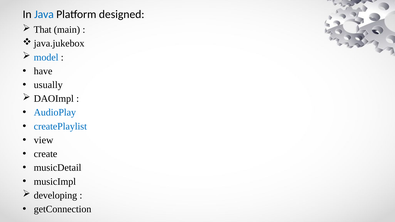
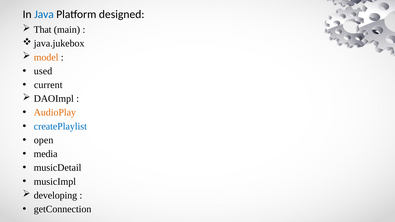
model colour: blue -> orange
have: have -> used
usually: usually -> current
AudioPlay colour: blue -> orange
view: view -> open
create: create -> media
